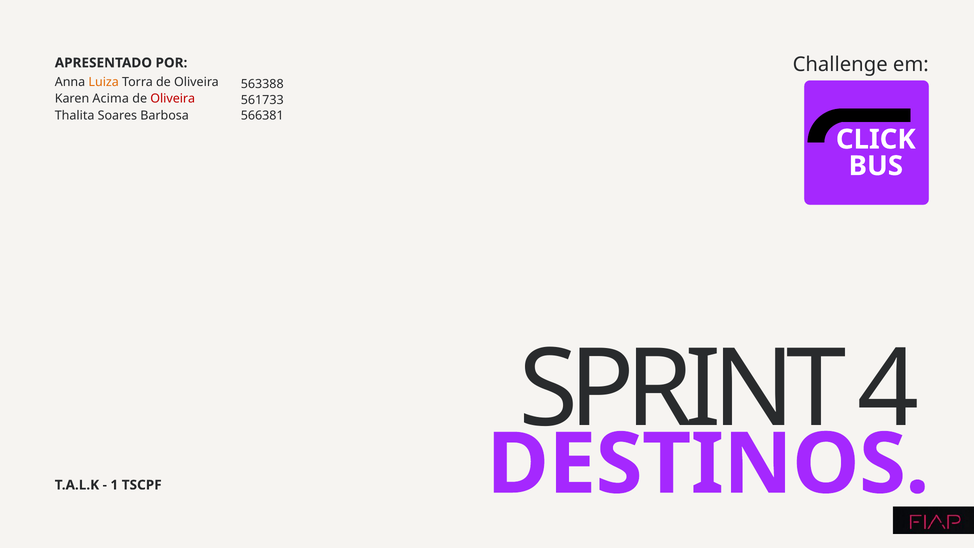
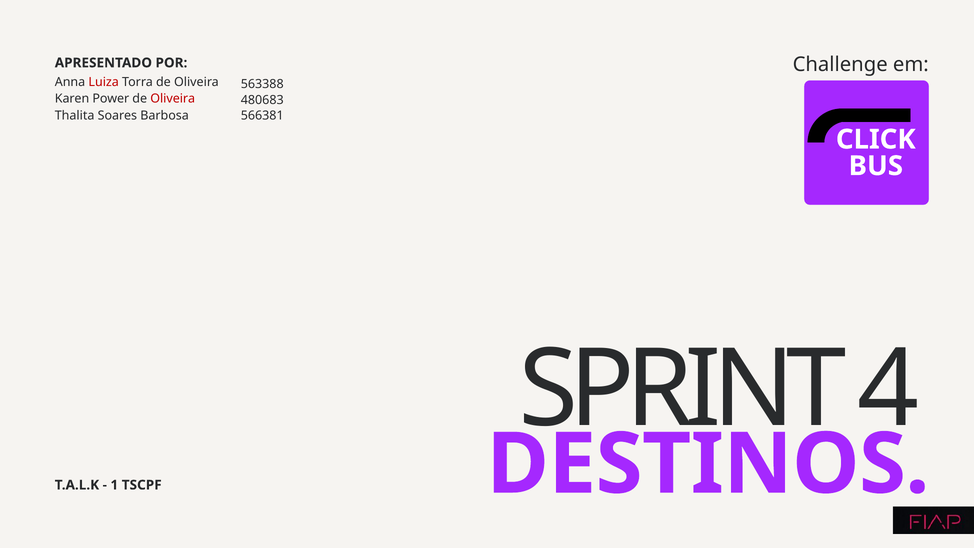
Luiza colour: orange -> red
Acima: Acima -> Power
561733: 561733 -> 480683
